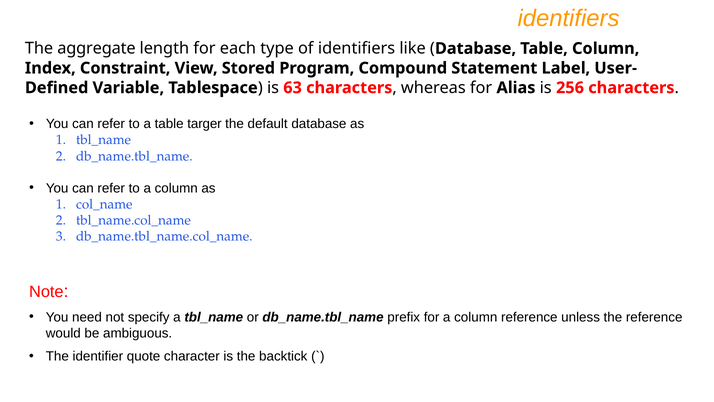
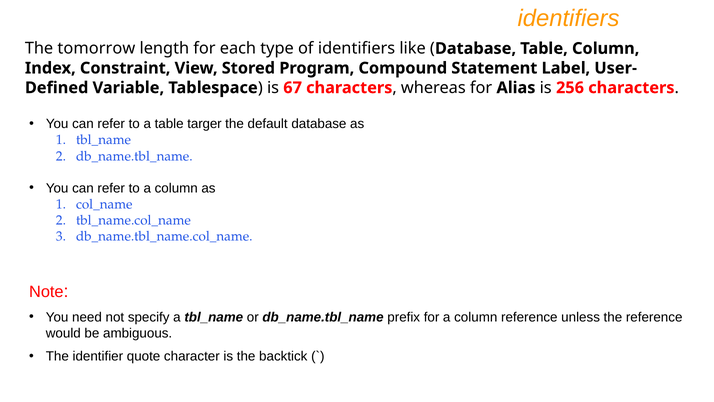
aggregate: aggregate -> tomorrow
63: 63 -> 67
